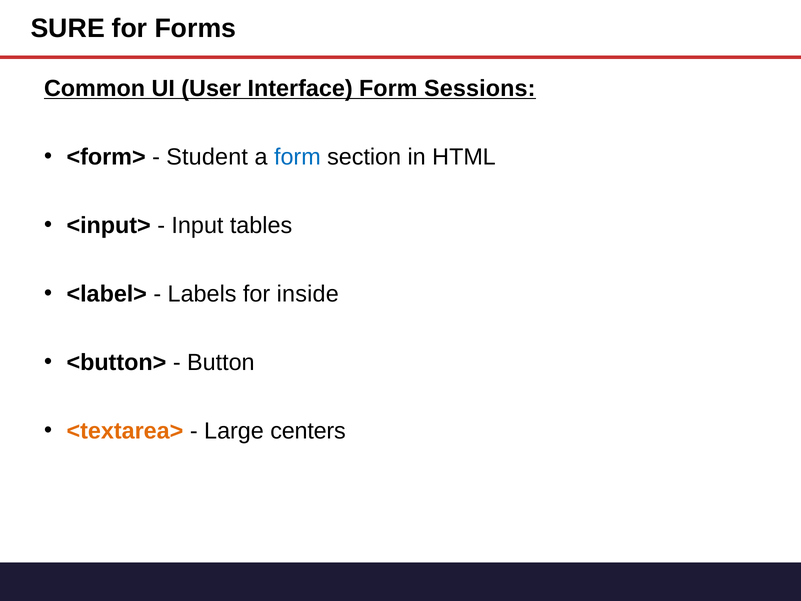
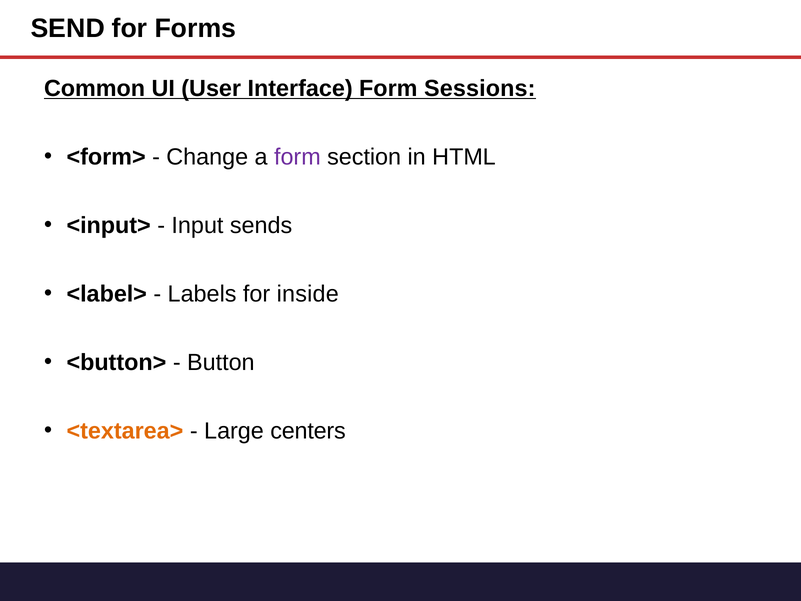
SURE: SURE -> SEND
Student: Student -> Change
form at (297, 157) colour: blue -> purple
tables: tables -> sends
